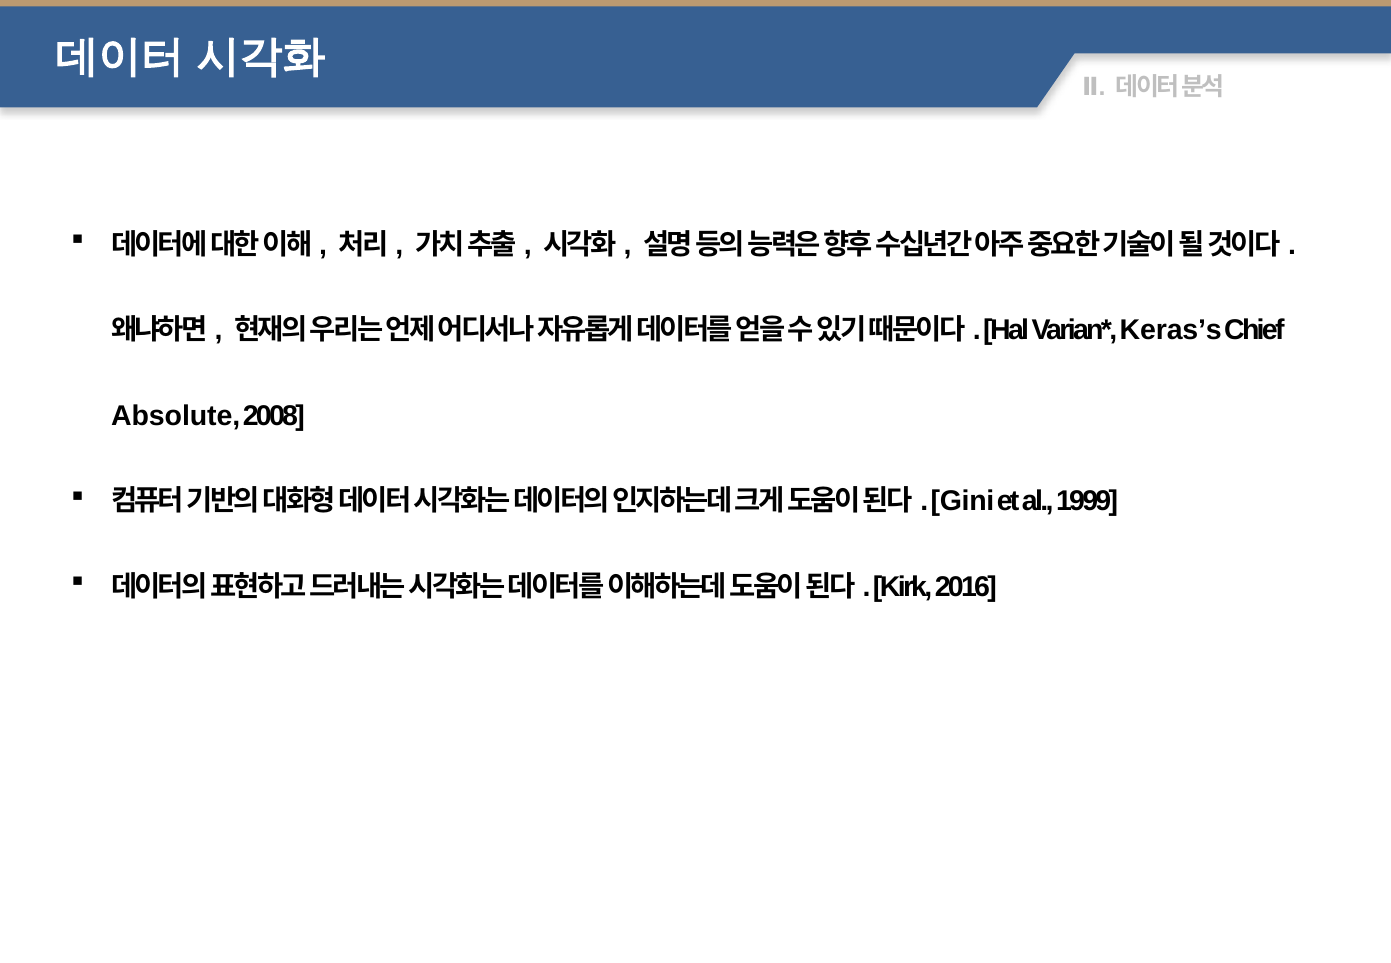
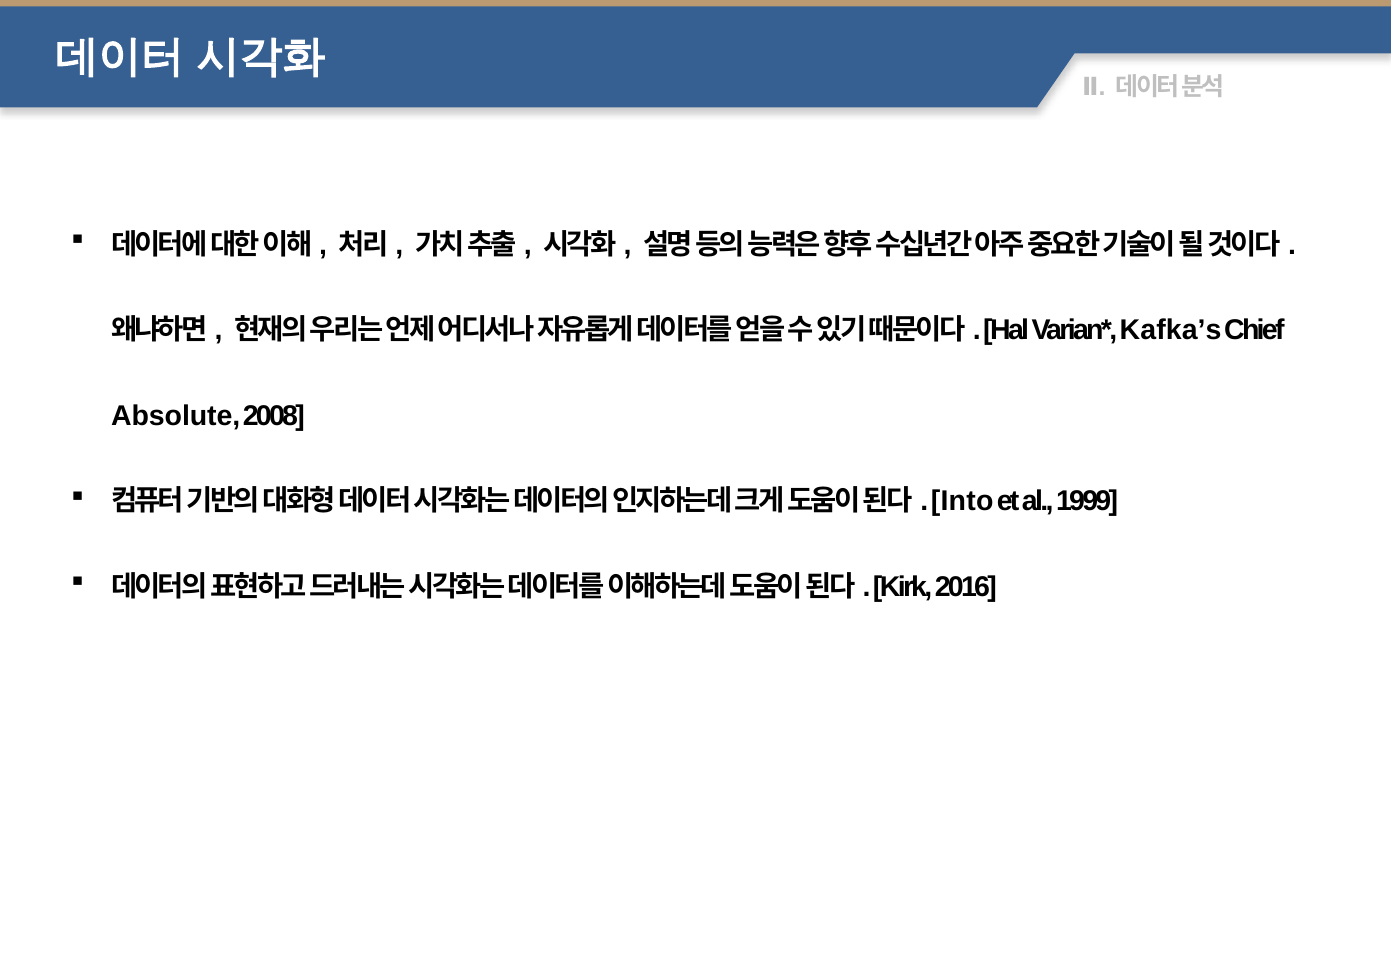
Keras’s: Keras’s -> Kafka’s
Gini: Gini -> Into
